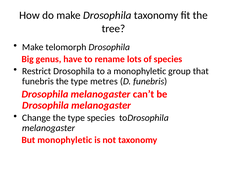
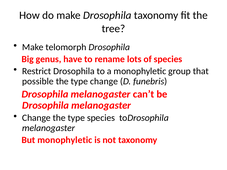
funebris at (38, 81): funebris -> possible
type metres: metres -> change
